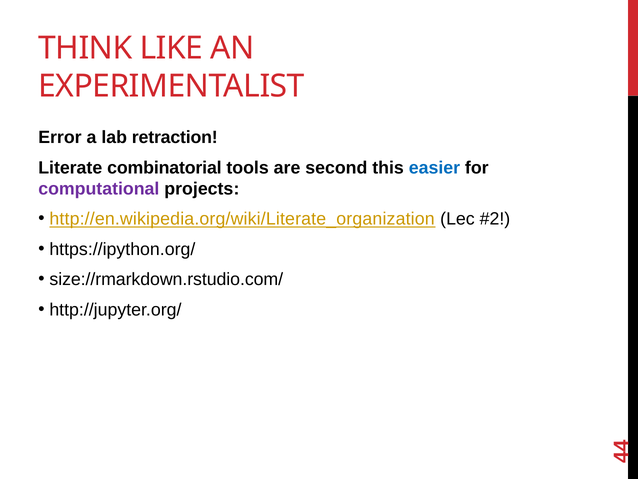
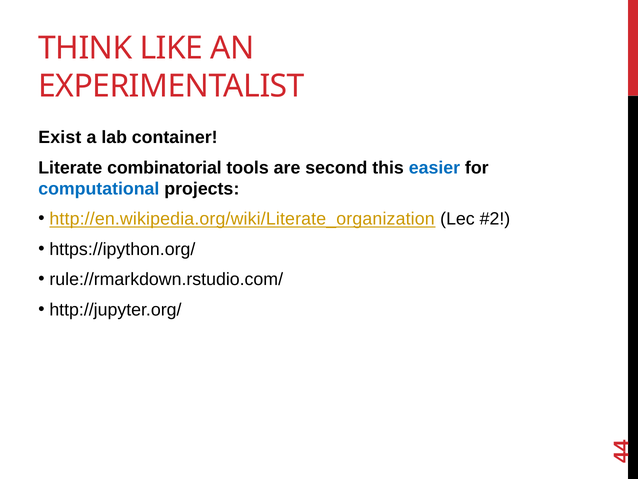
Error: Error -> Exist
retraction: retraction -> container
computational colour: purple -> blue
size://rmarkdown.rstudio.com/: size://rmarkdown.rstudio.com/ -> rule://rmarkdown.rstudio.com/
